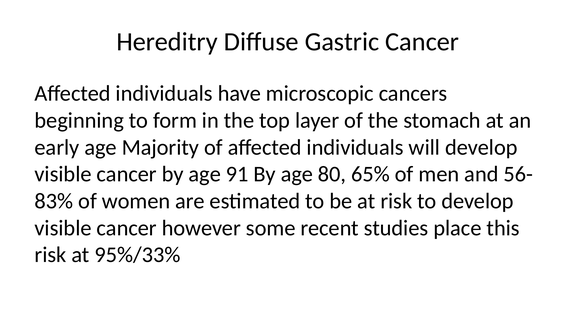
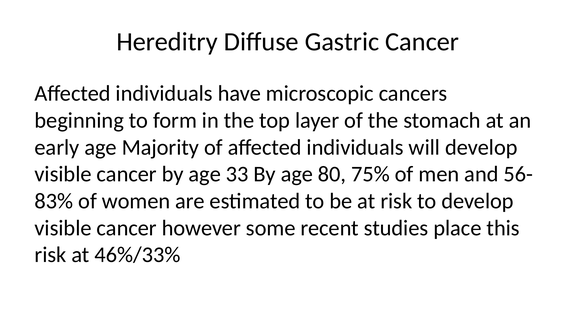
91: 91 -> 33
65%: 65% -> 75%
95%/33%: 95%/33% -> 46%/33%
